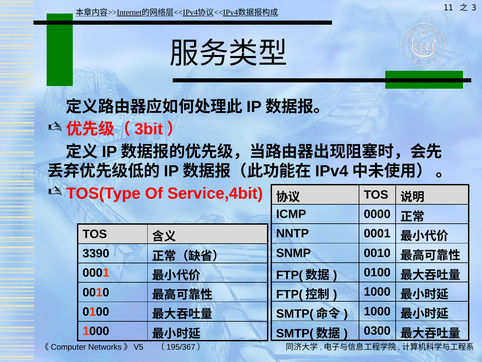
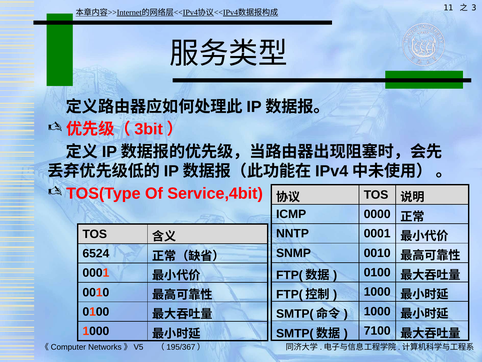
3390: 3390 -> 6524
0300: 0300 -> 7100
